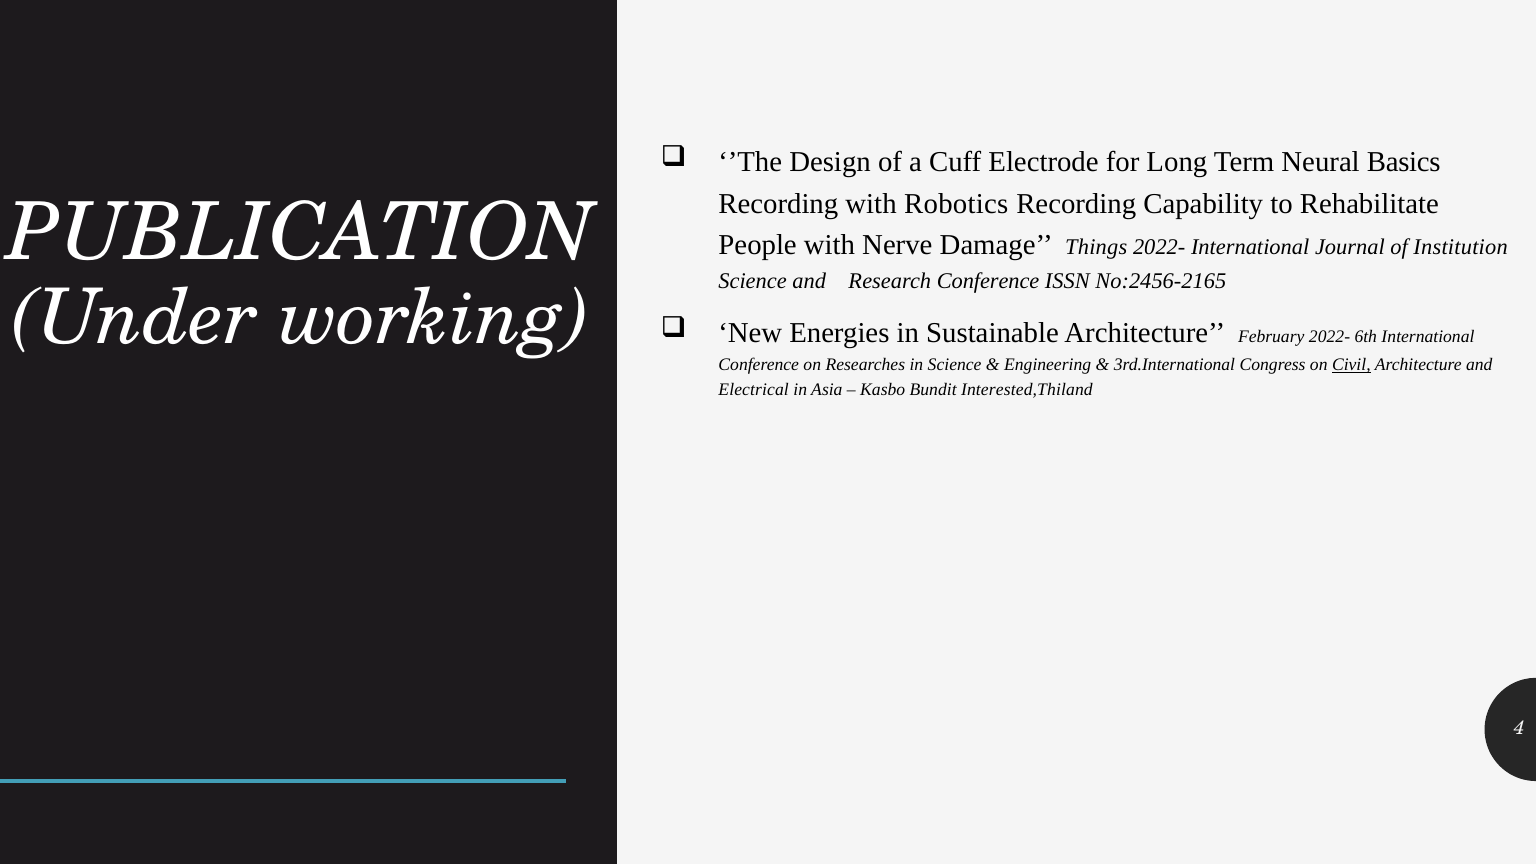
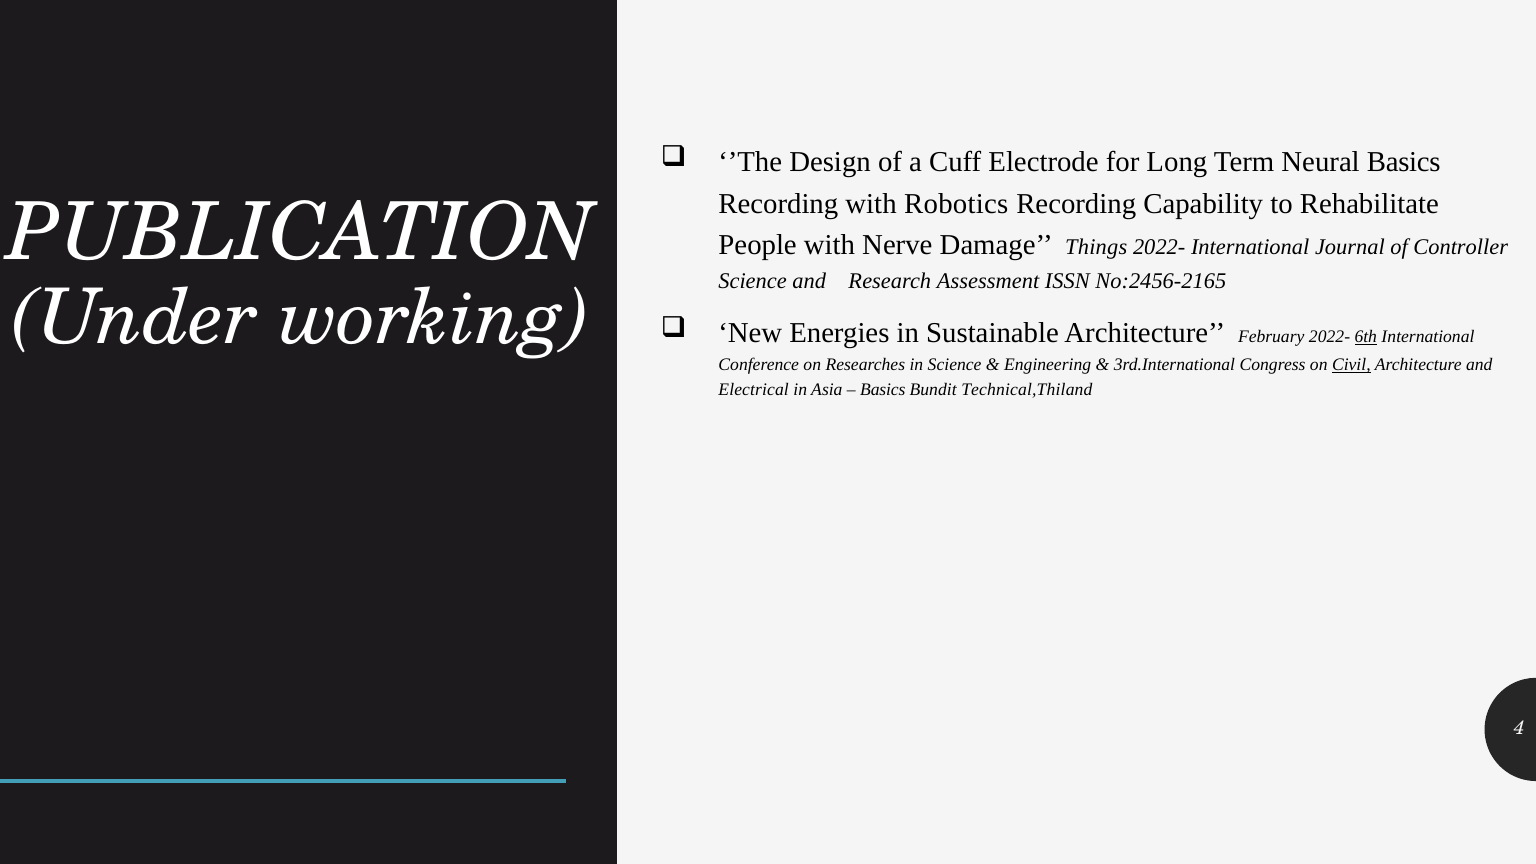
Institution: Institution -> Controller
Research Conference: Conference -> Assessment
6th underline: none -> present
Kasbo at (883, 390): Kasbo -> Basics
Interested,Thiland: Interested,Thiland -> Technical,Thiland
